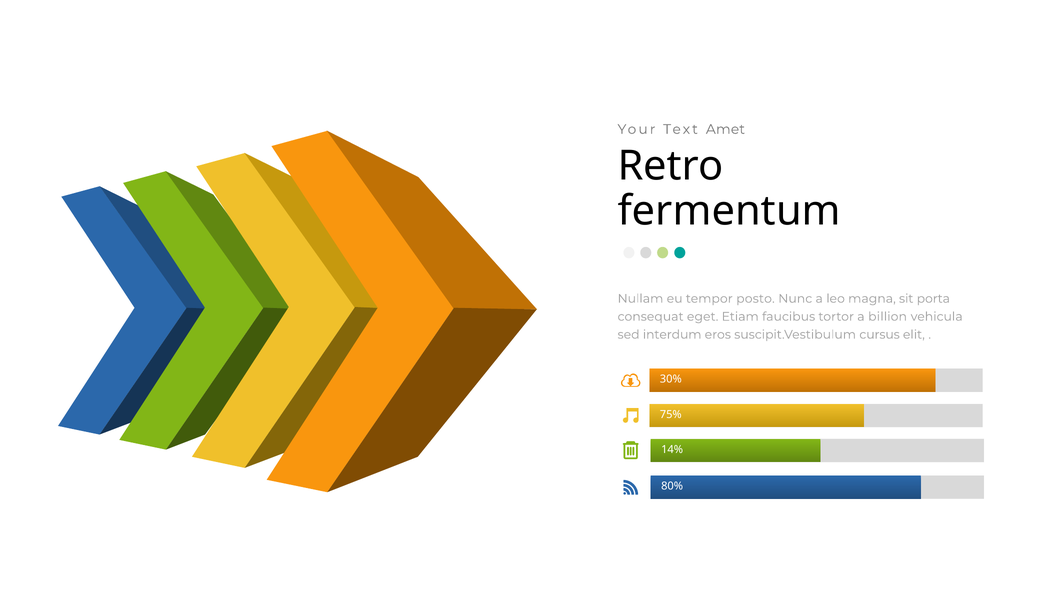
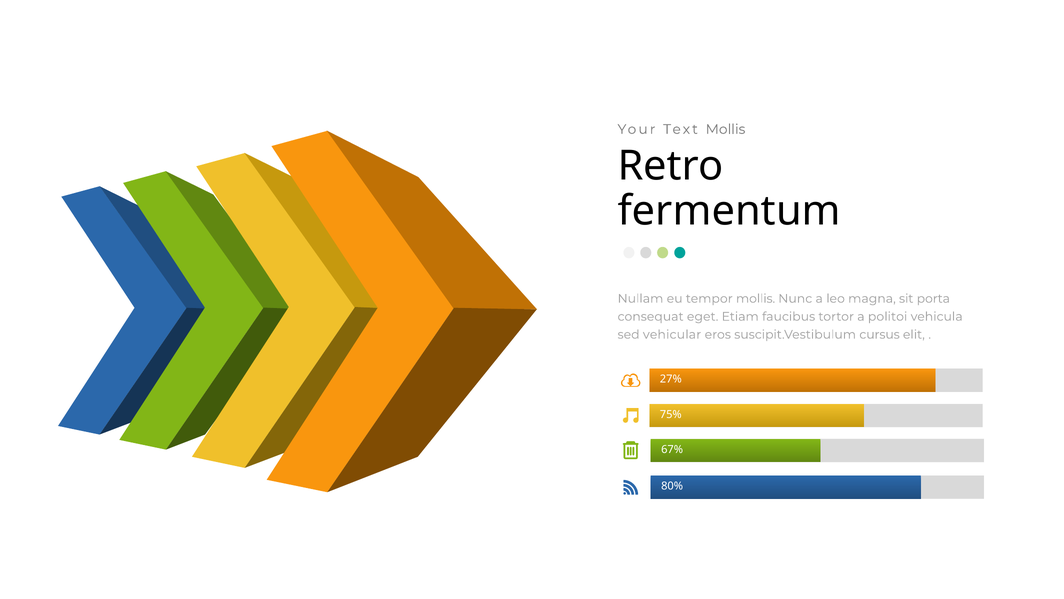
Text Amet: Amet -> Mollis
tempor posto: posto -> mollis
billion: billion -> politoi
interdum: interdum -> vehicular
30%: 30% -> 27%
14%: 14% -> 67%
